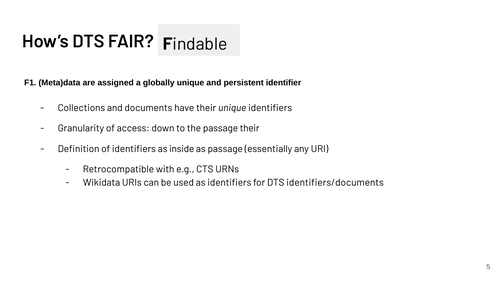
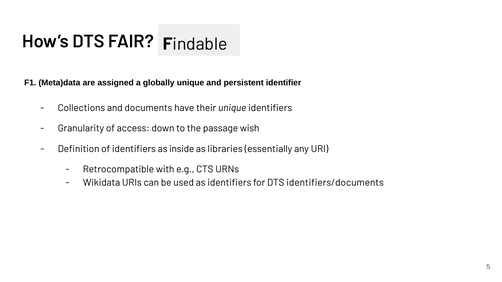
passage their: their -> wish
as passage: passage -> libraries
